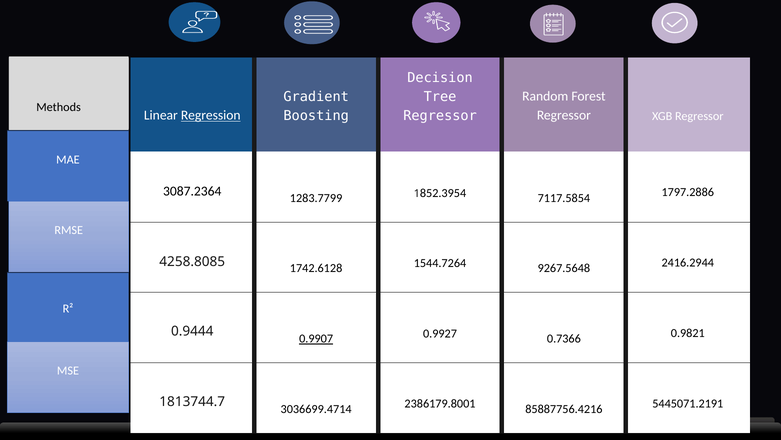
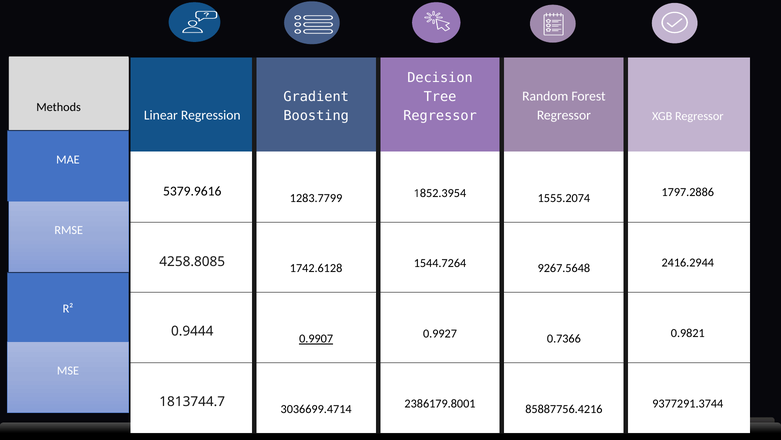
Regression underline: present -> none
3087.2364: 3087.2364 -> 5379.9616
7117.5854: 7117.5854 -> 1555.2074
5445071.2191: 5445071.2191 -> 9377291.3744
